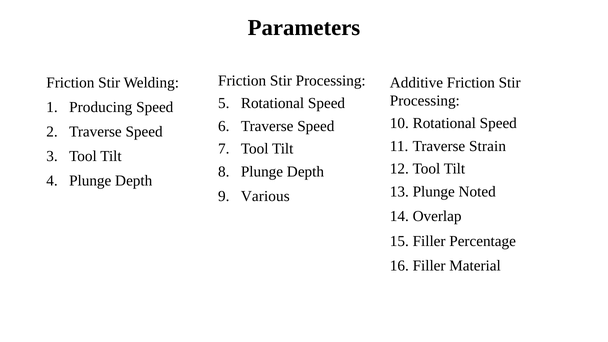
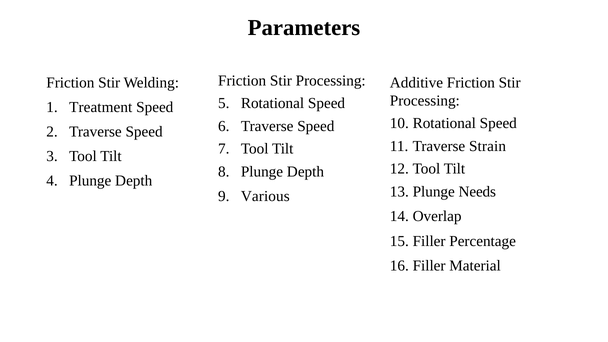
Producing: Producing -> Treatment
Noted: Noted -> Needs
